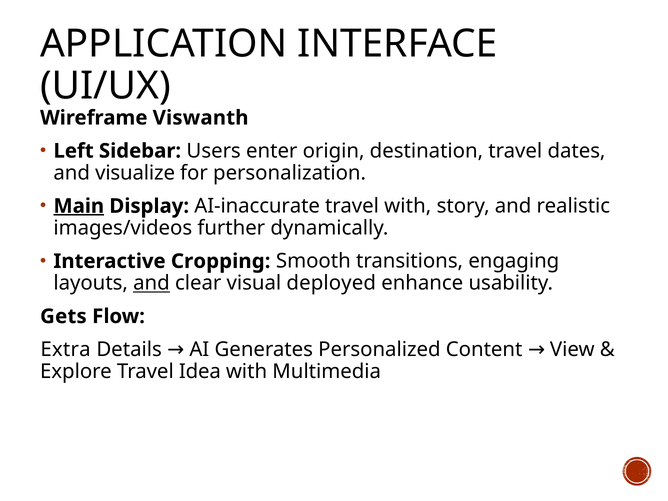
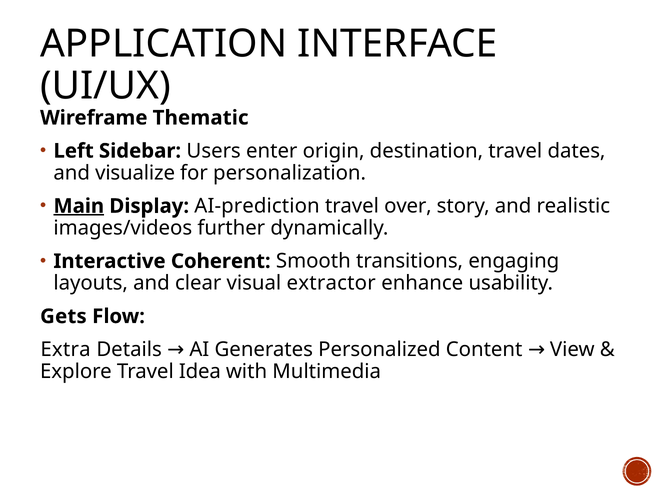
Viswanth: Viswanth -> Thematic
AI-inaccurate: AI-inaccurate -> AI-prediction
travel with: with -> over
Cropping: Cropping -> Coherent
and at (151, 283) underline: present -> none
deployed: deployed -> extractor
